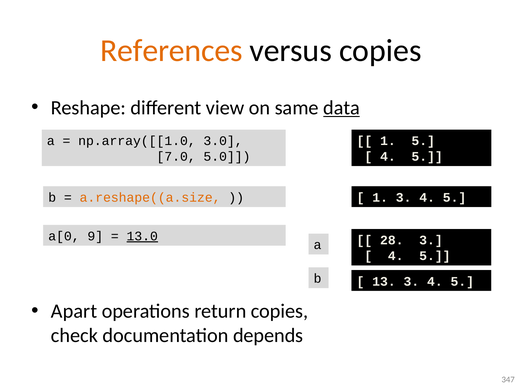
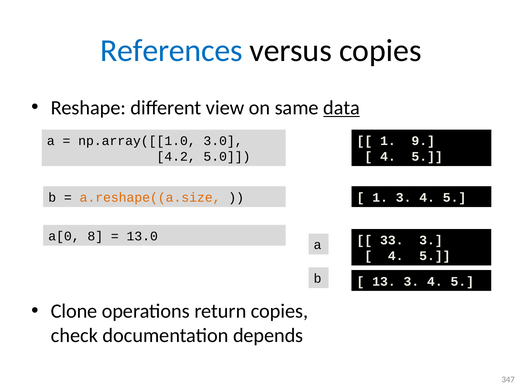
References colour: orange -> blue
1 5: 5 -> 9
7.0: 7.0 -> 4.2
9: 9 -> 8
13.0 underline: present -> none
28: 28 -> 33
Apart: Apart -> Clone
